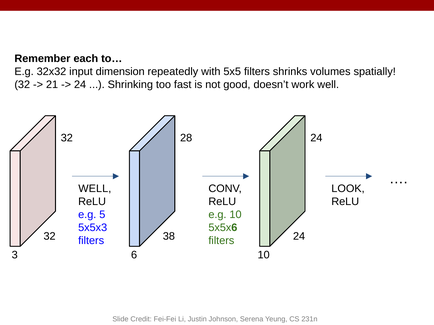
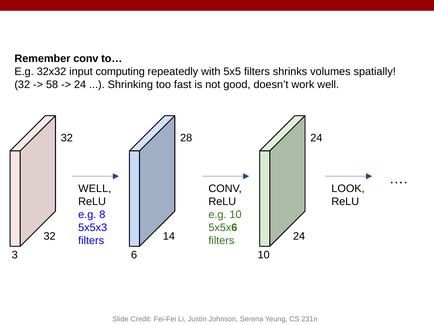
Remember each: each -> conv
dimension: dimension -> computing
21: 21 -> 58
5: 5 -> 8
38: 38 -> 14
